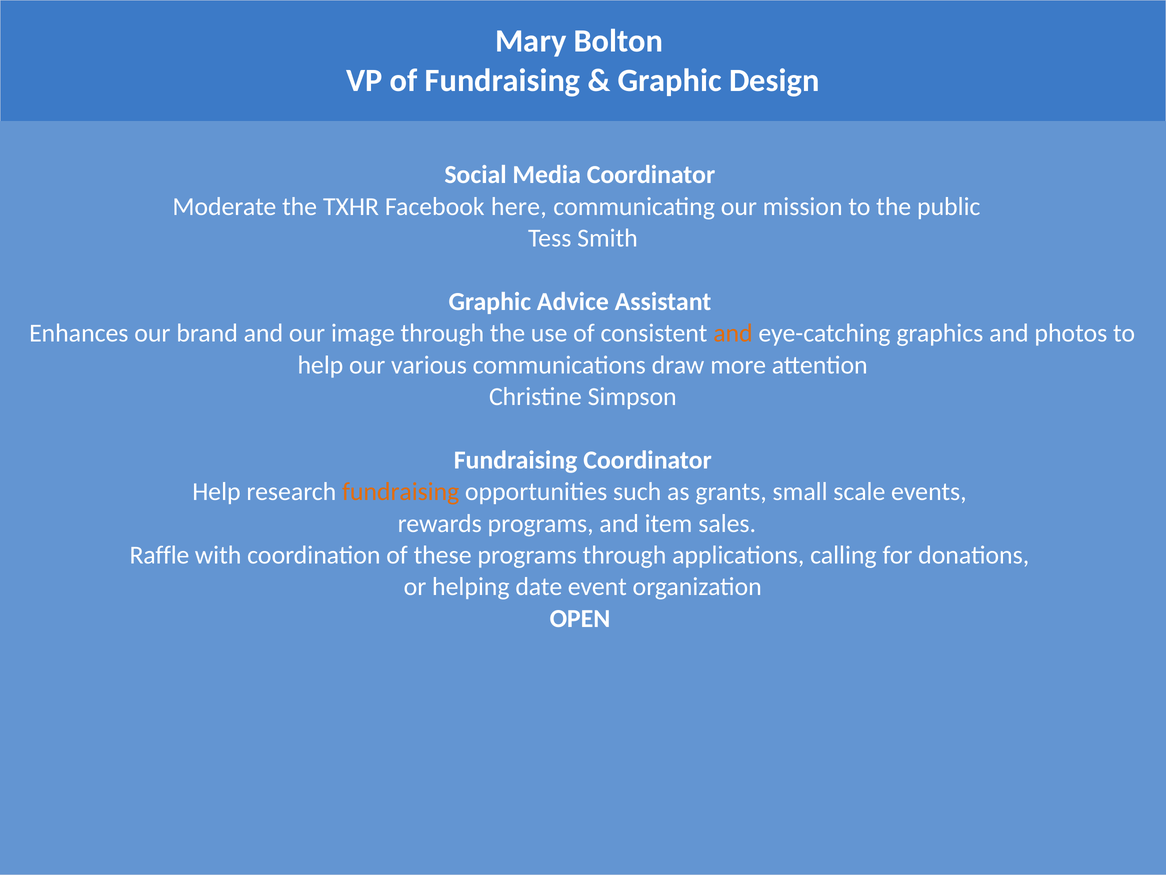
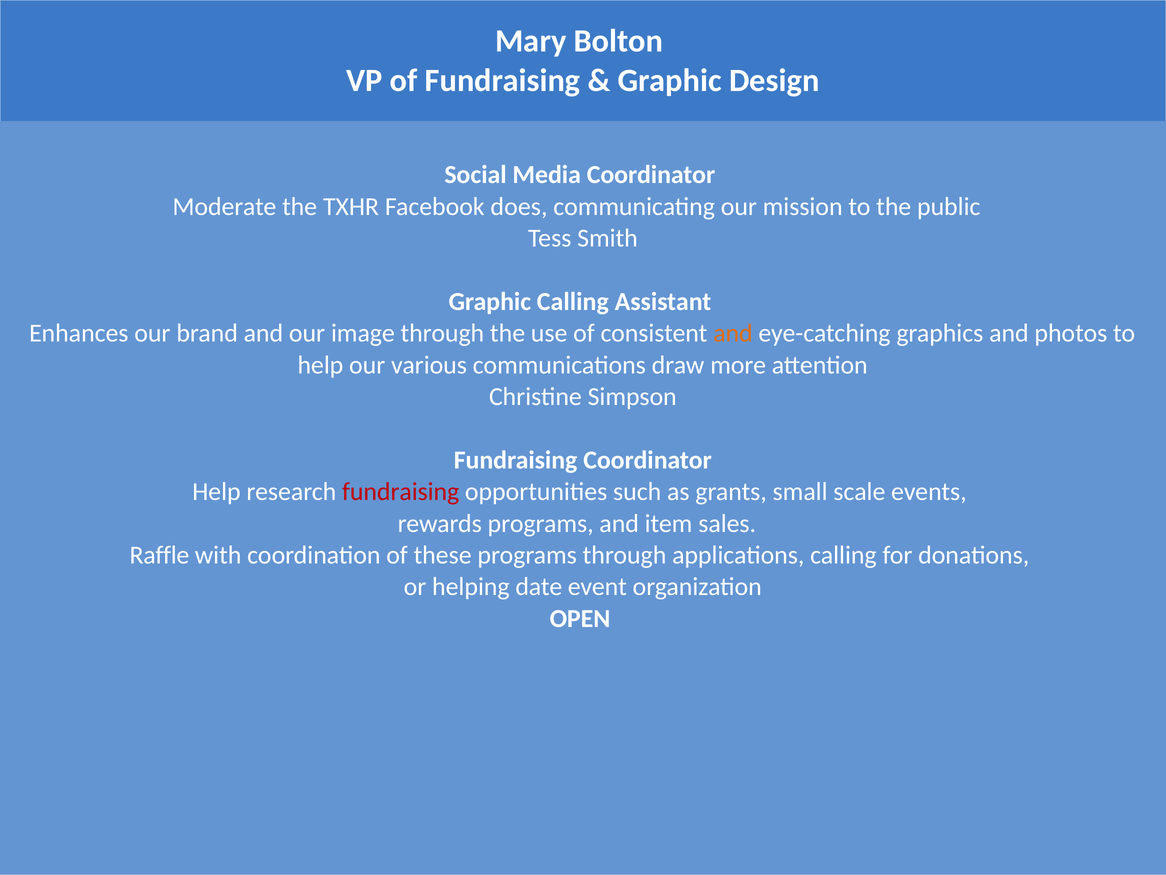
here: here -> does
Graphic Advice: Advice -> Calling
fundraising at (401, 492) colour: orange -> red
